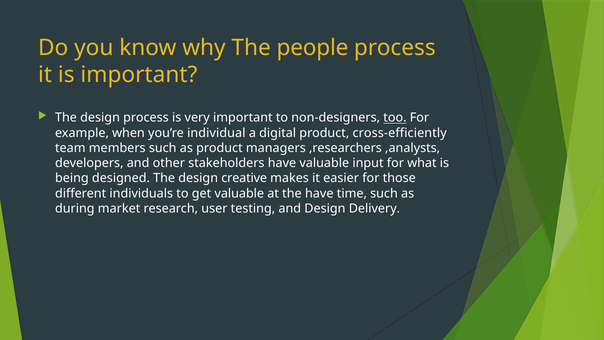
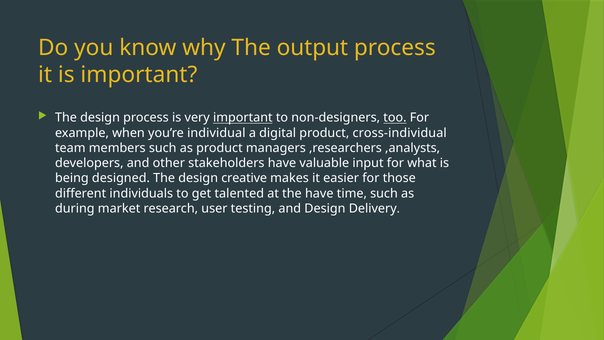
people: people -> output
important at (243, 118) underline: none -> present
cross-efficiently: cross-efficiently -> cross-individual
get valuable: valuable -> talented
